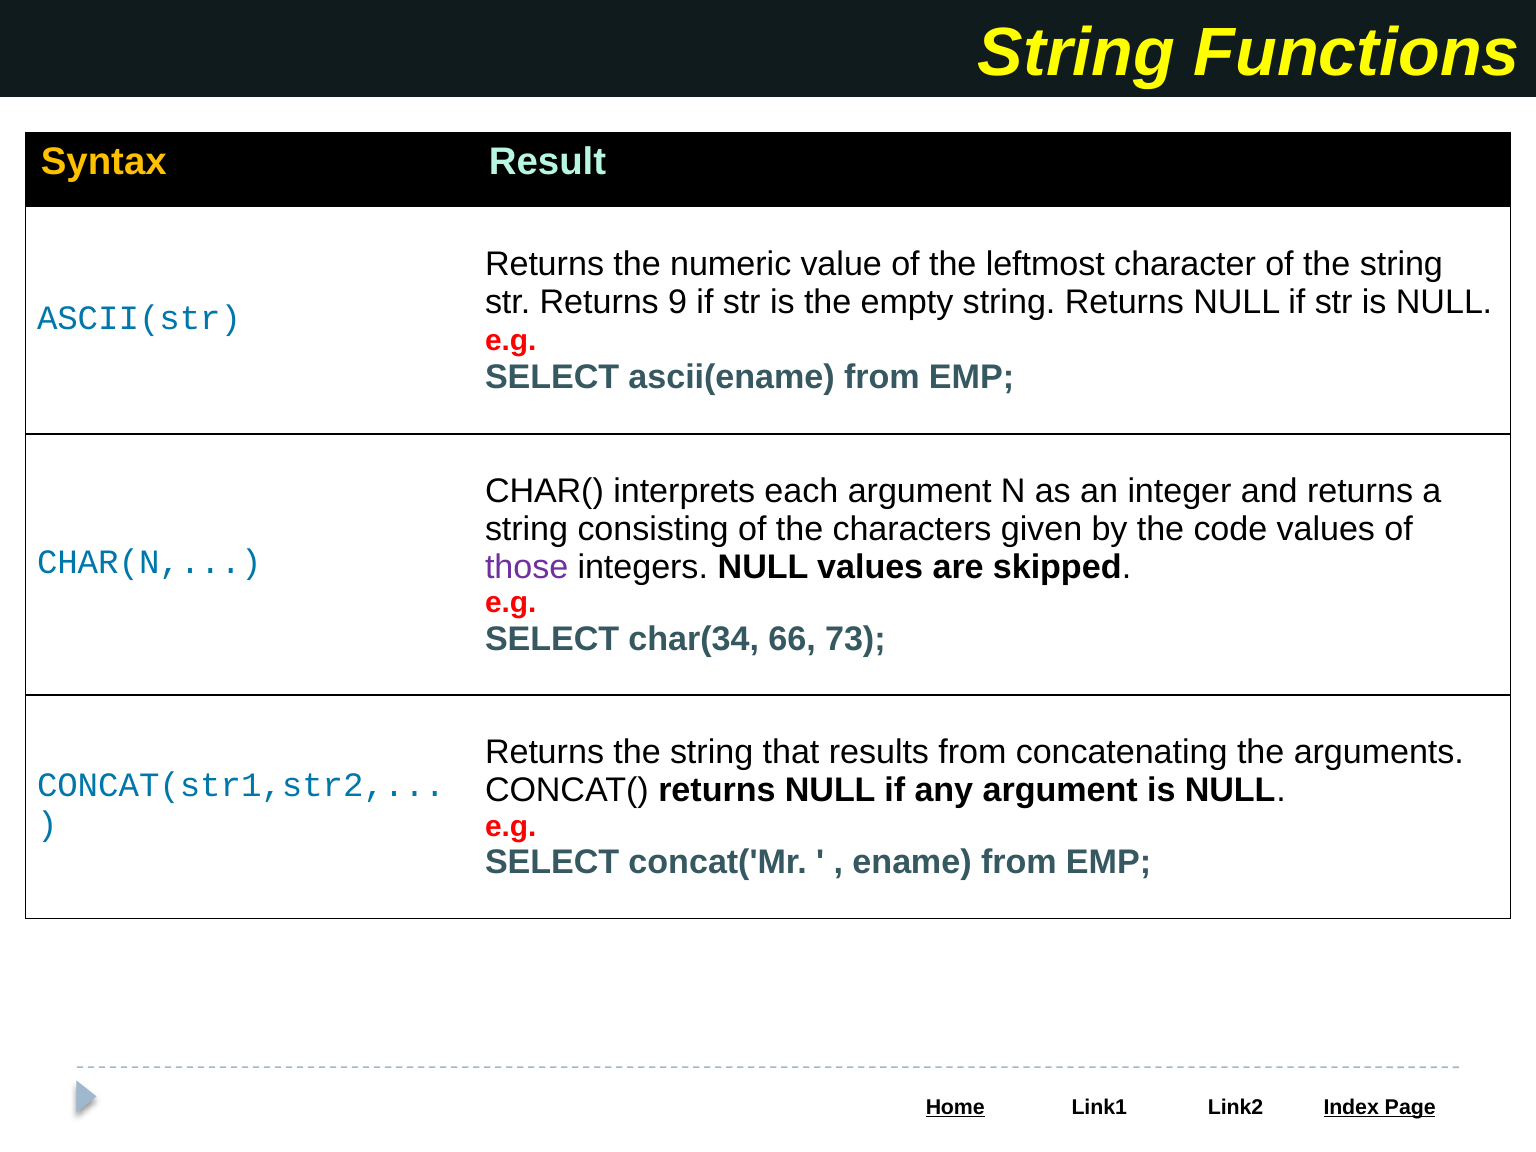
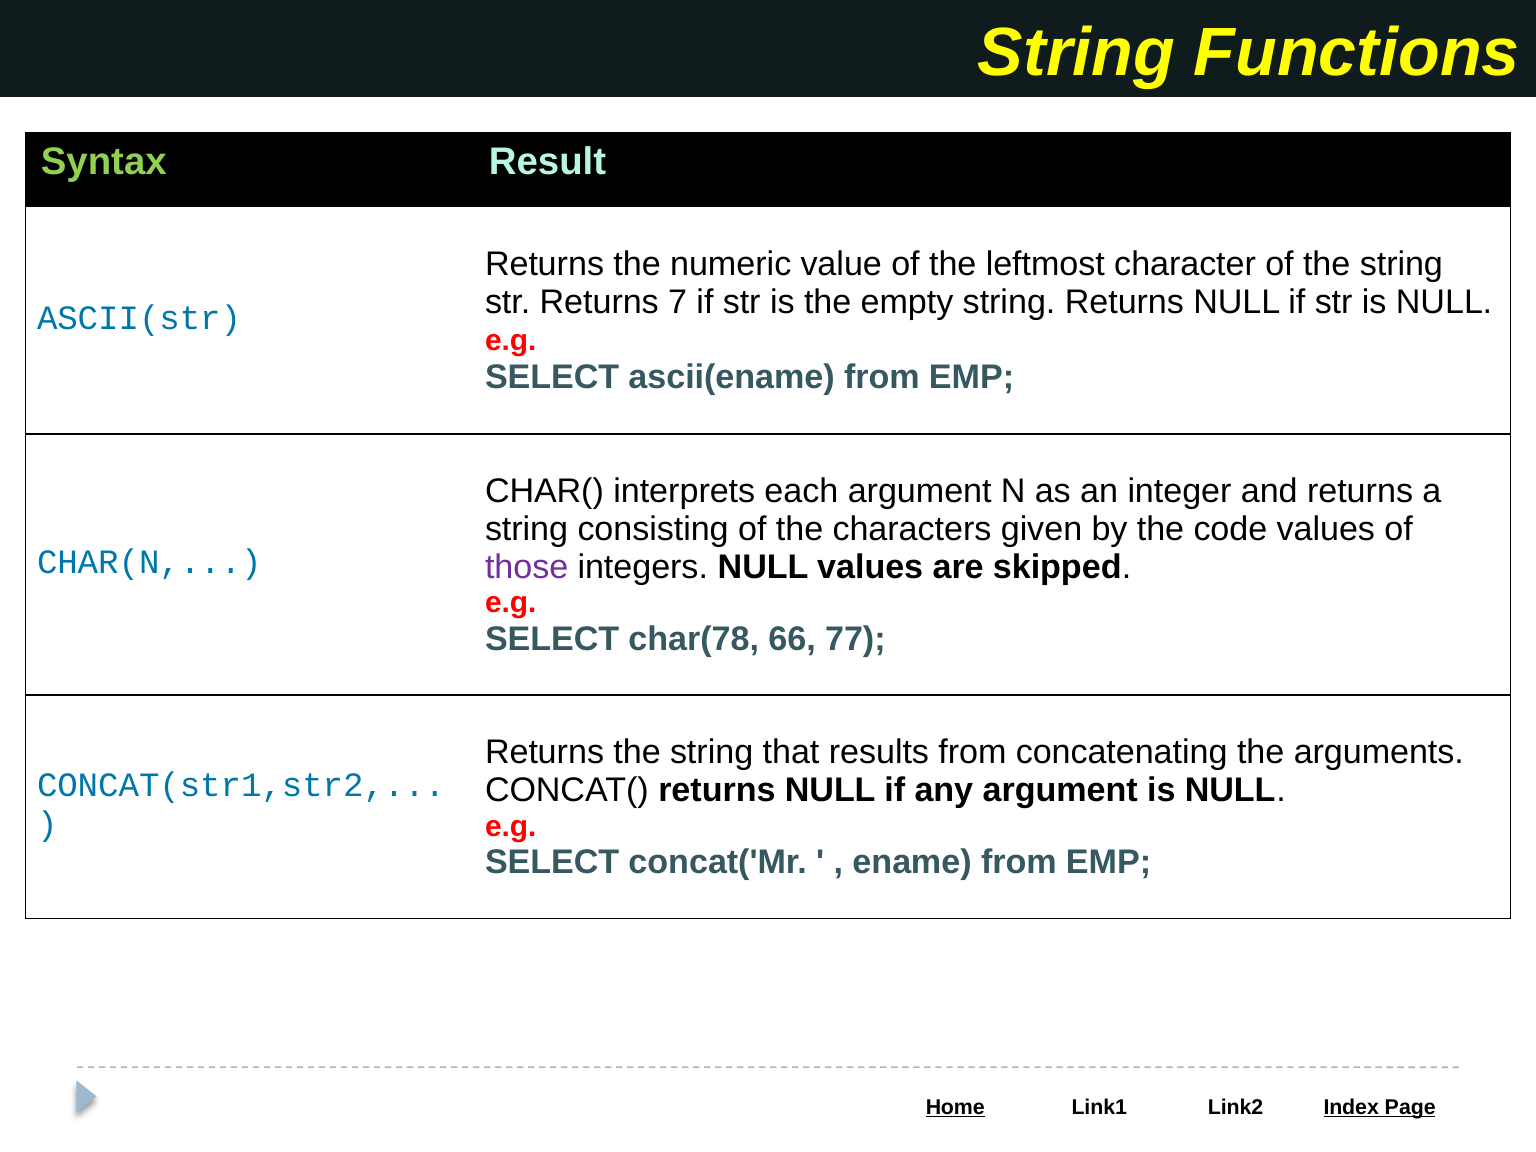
Syntax colour: yellow -> light green
9: 9 -> 7
char(34: char(34 -> char(78
73: 73 -> 77
